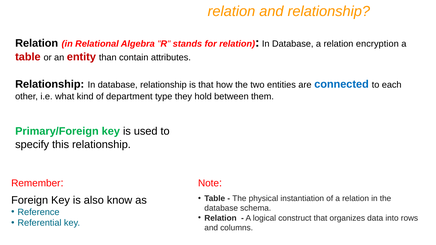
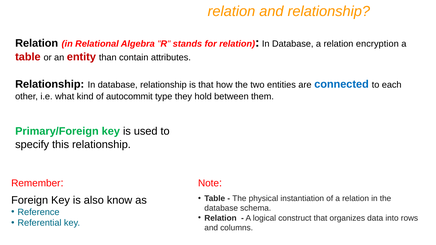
department: department -> autocommit
